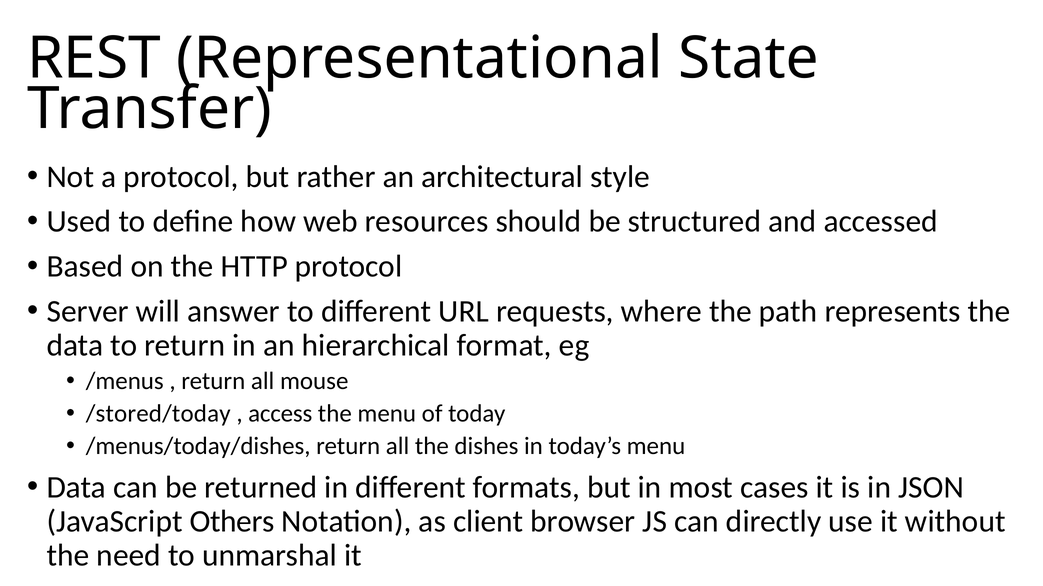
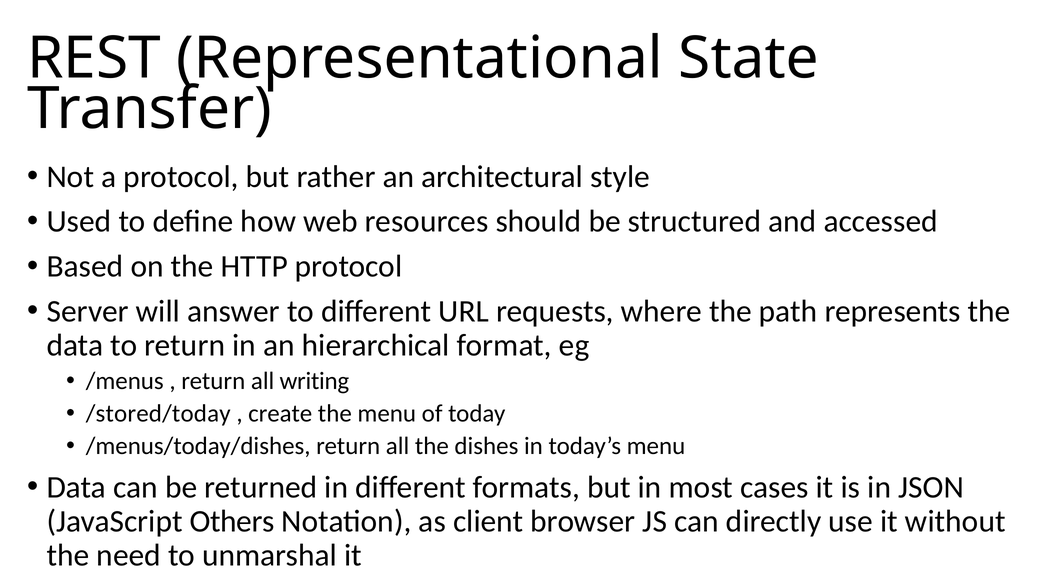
mouse: mouse -> writing
access: access -> create
